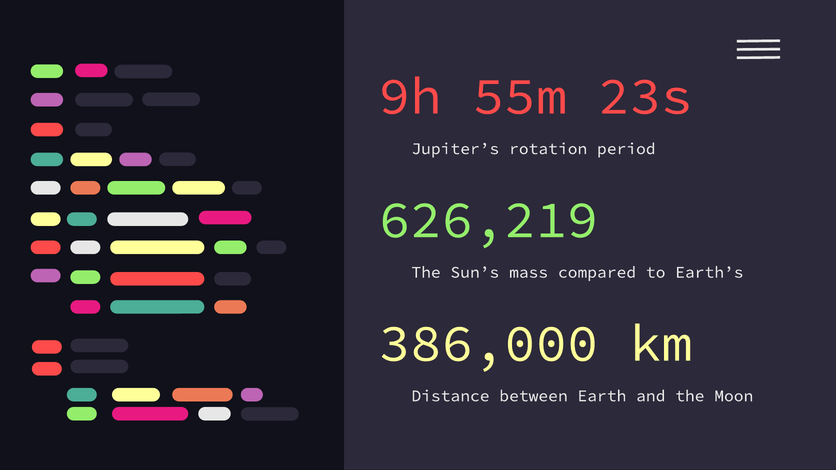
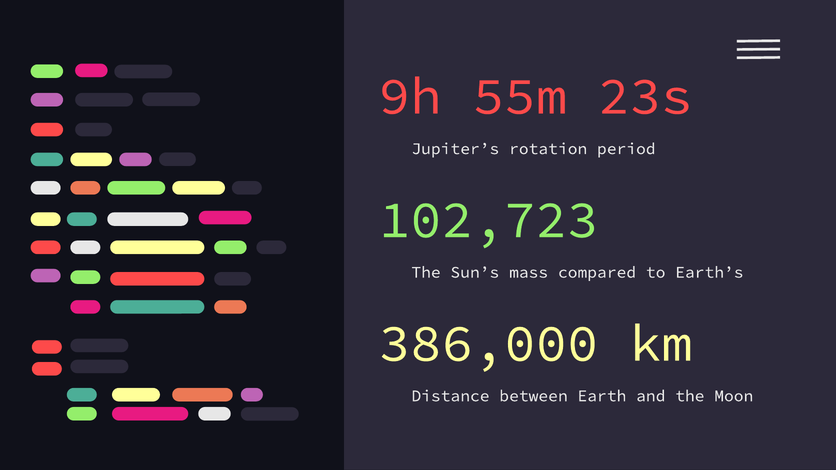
626,219: 626,219 -> 102,723
